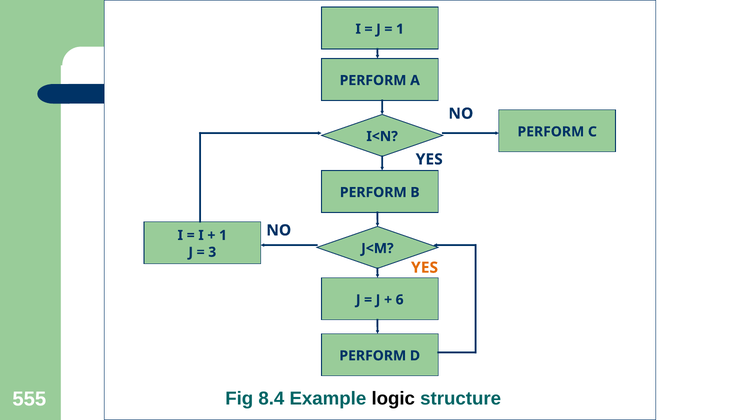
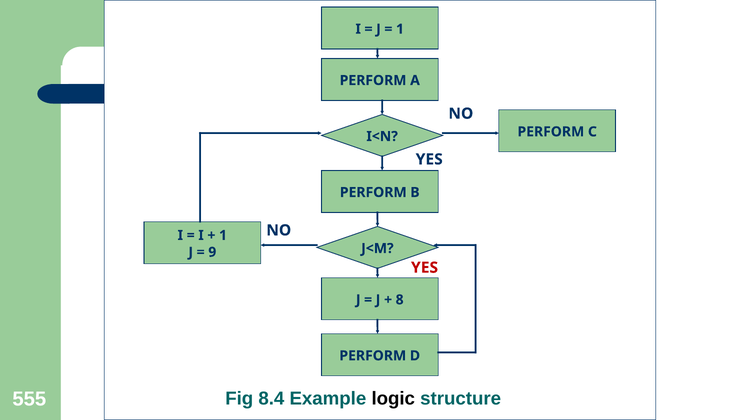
3: 3 -> 9
YES at (425, 268) colour: orange -> red
6: 6 -> 8
